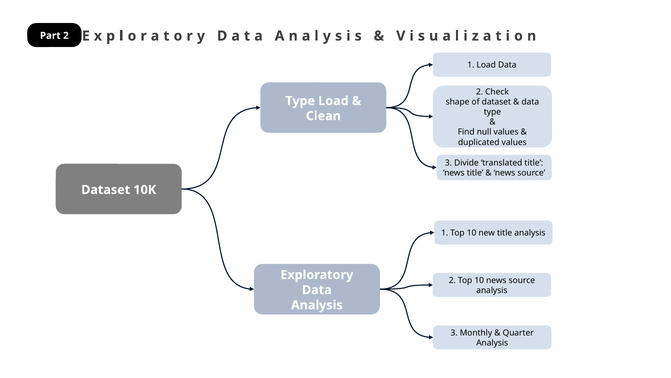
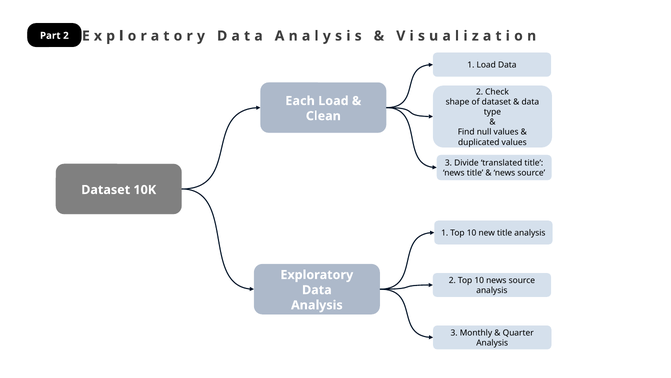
Type at (300, 101): Type -> Each
